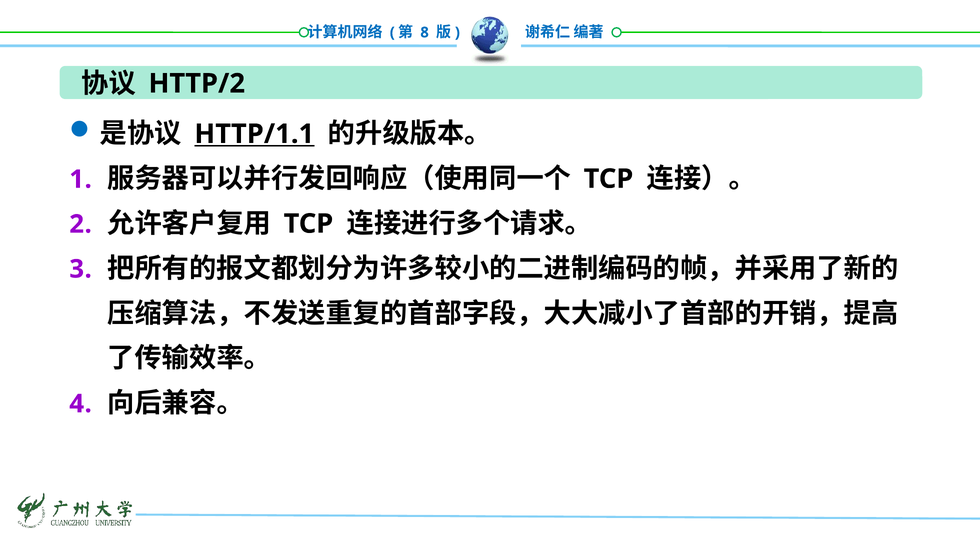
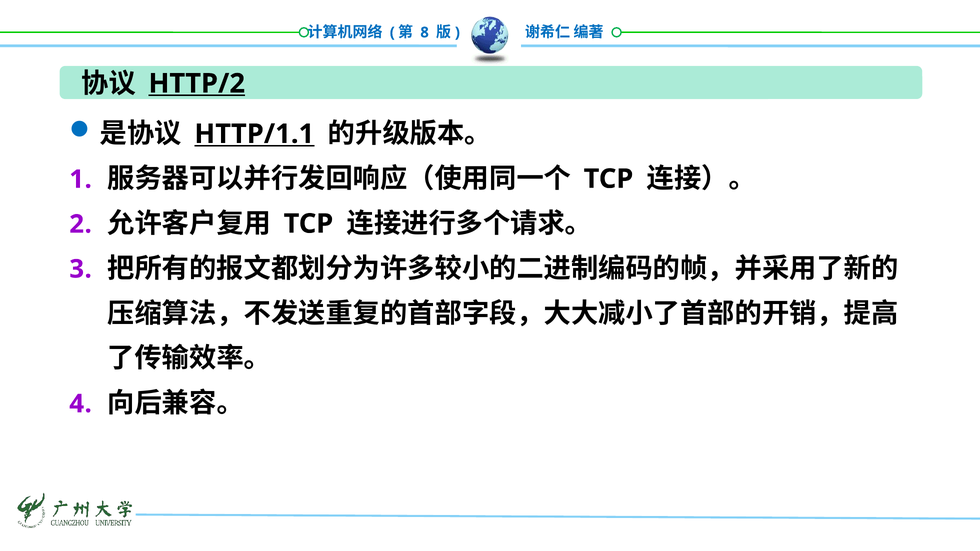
HTTP/2 underline: none -> present
